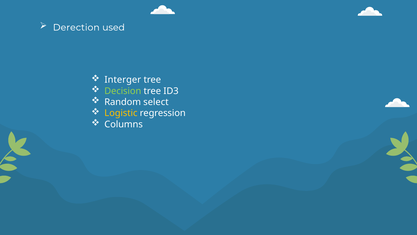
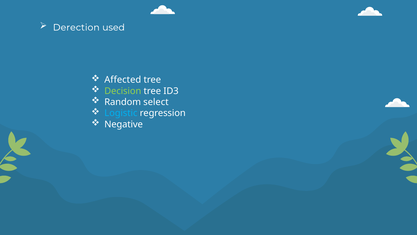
Interger: Interger -> Affected
Logistic colour: yellow -> light blue
Columns: Columns -> Negative
